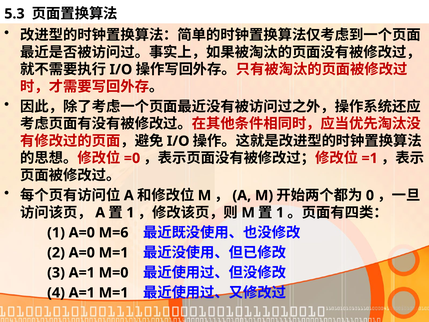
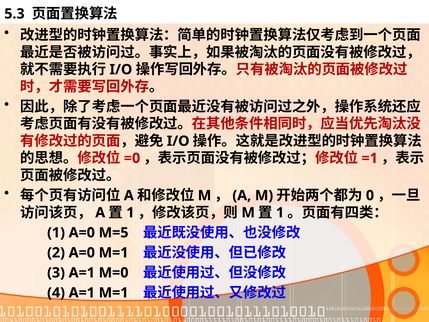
M=6: M=6 -> M=5
